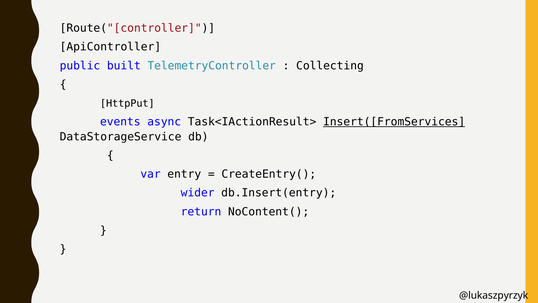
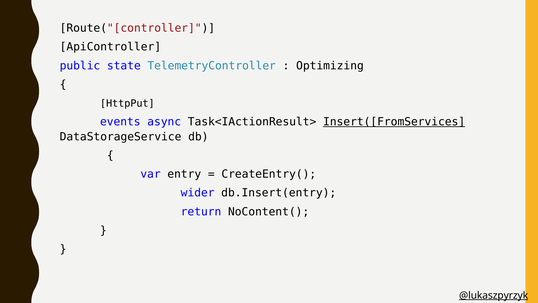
built: built -> state
Collecting: Collecting -> Optimizing
@lukaszpyrzyk underline: none -> present
